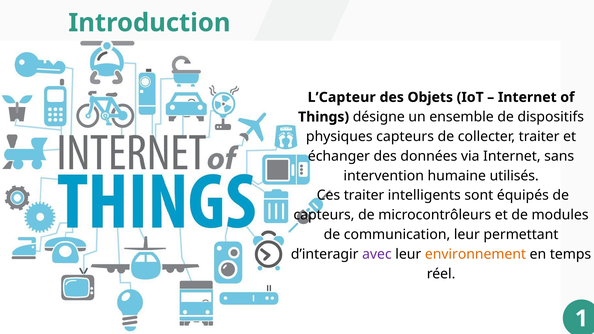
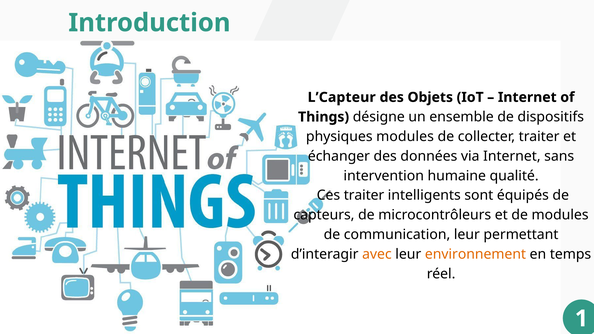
physiques capteurs: capteurs -> modules
utilisés: utilisés -> qualité
avec colour: purple -> orange
